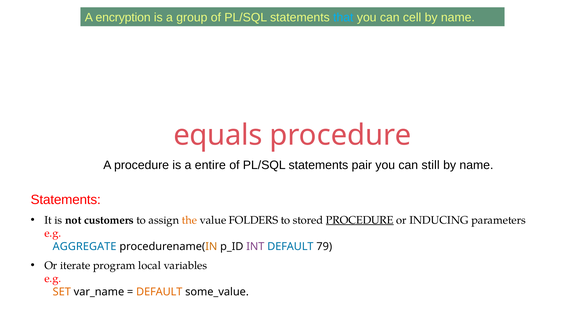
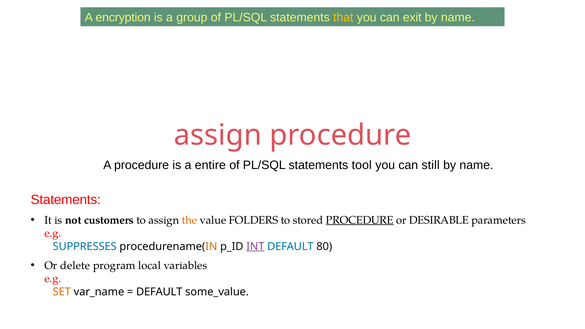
that colour: light blue -> yellow
cell: cell -> exit
equals at (218, 135): equals -> assign
pair: pair -> tool
INDUCING: INDUCING -> DESIRABLE
AGGREGATE: AGGREGATE -> SUPPRESSES
INT underline: none -> present
79: 79 -> 80
iterate: iterate -> delete
DEFAULT at (159, 292) colour: orange -> black
